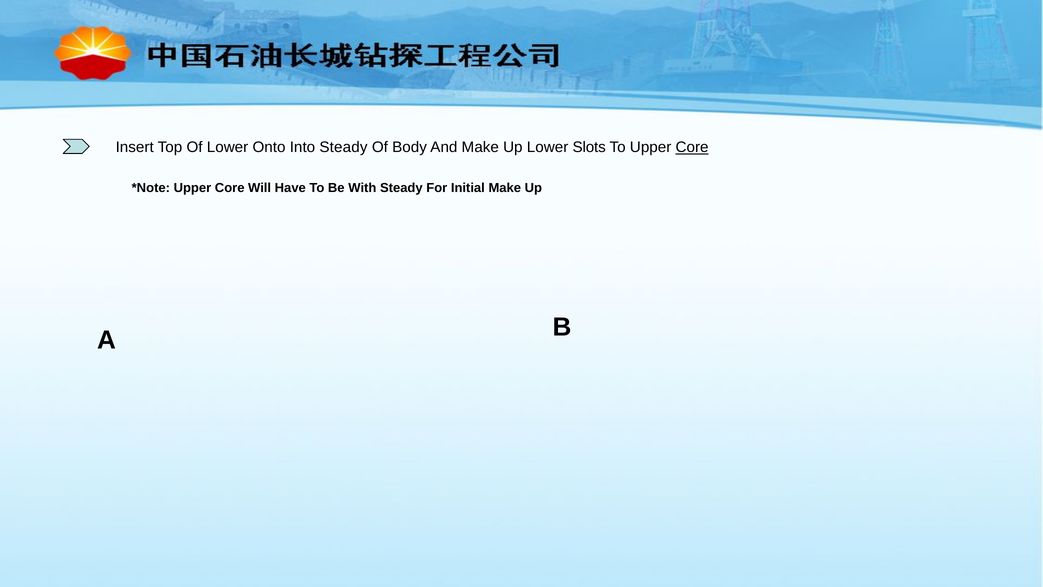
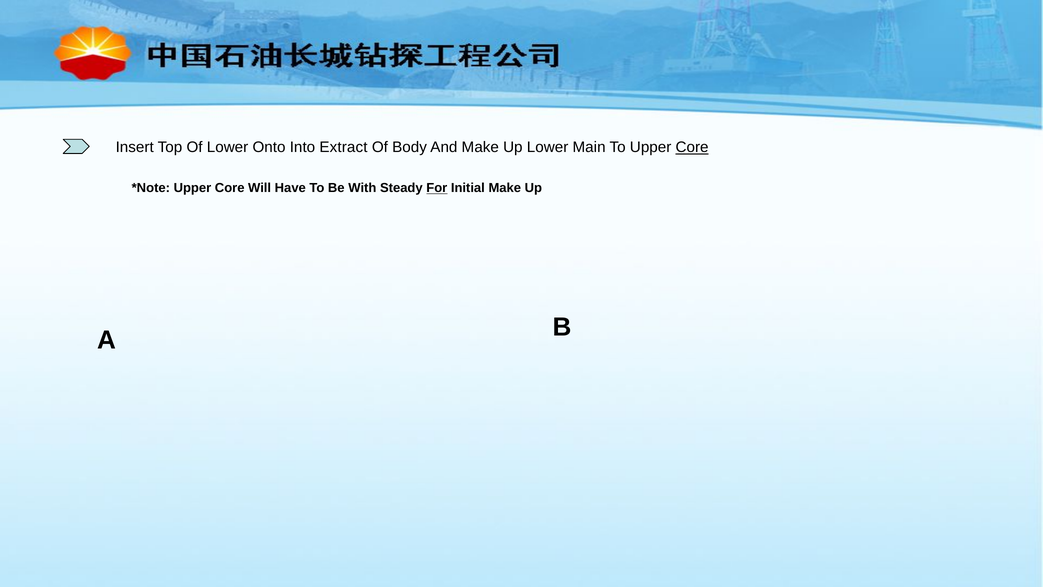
Into Steady: Steady -> Extract
Slots: Slots -> Main
For underline: none -> present
